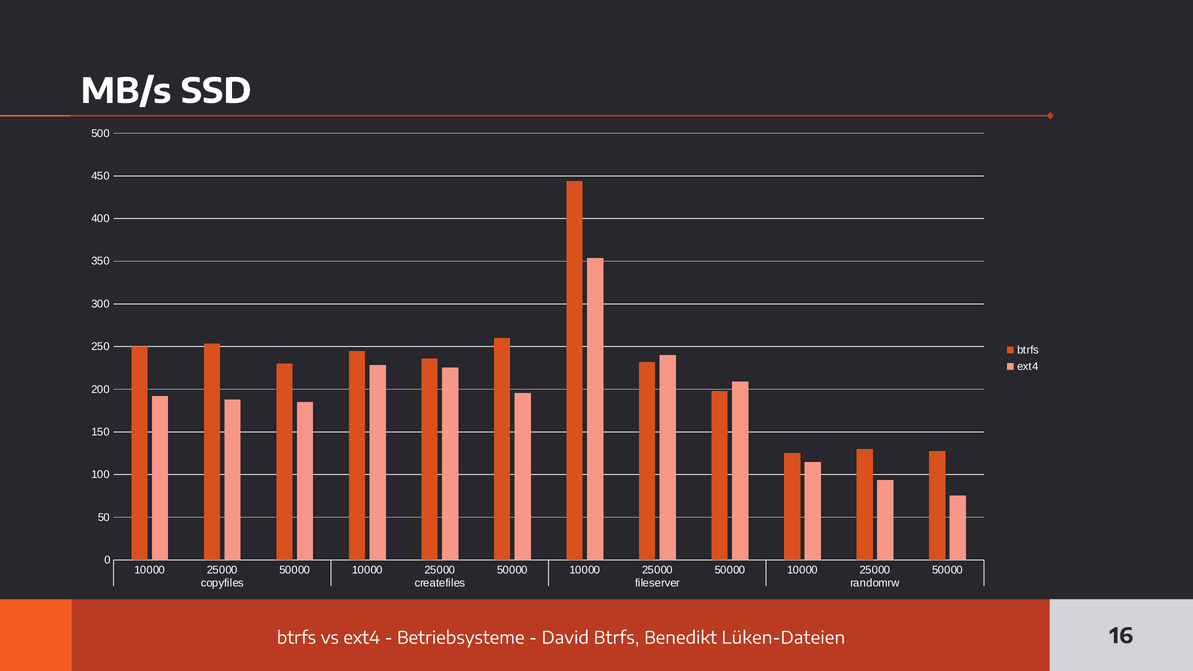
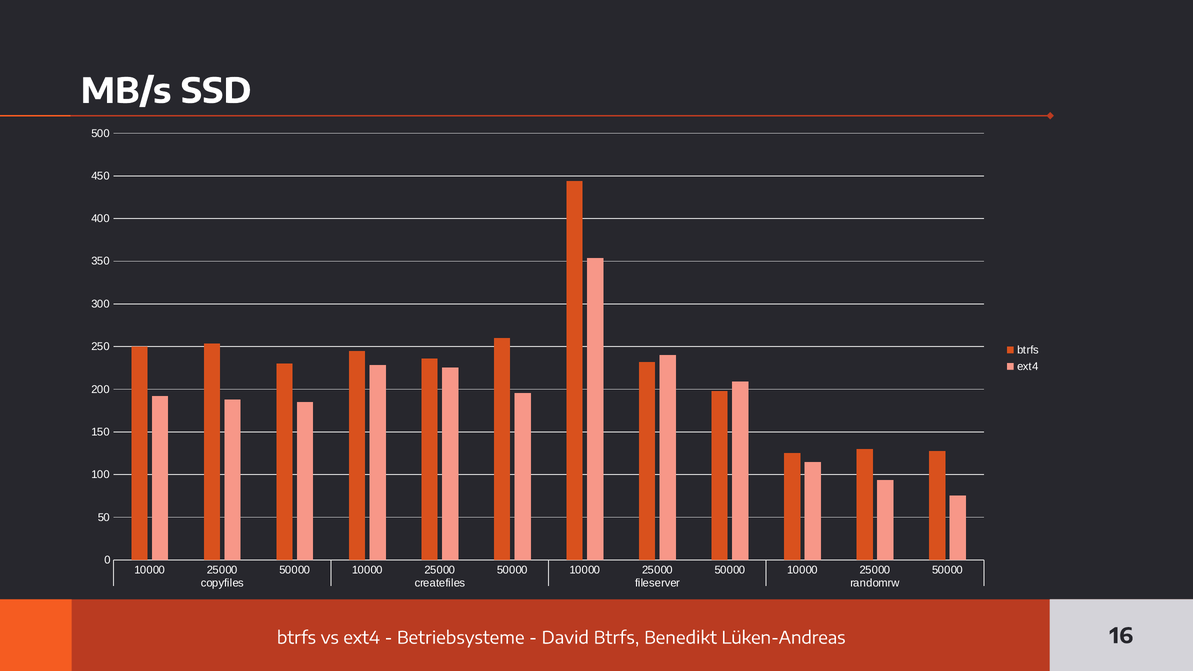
Lüken-Dateien: Lüken-Dateien -> Lüken-Andreas
